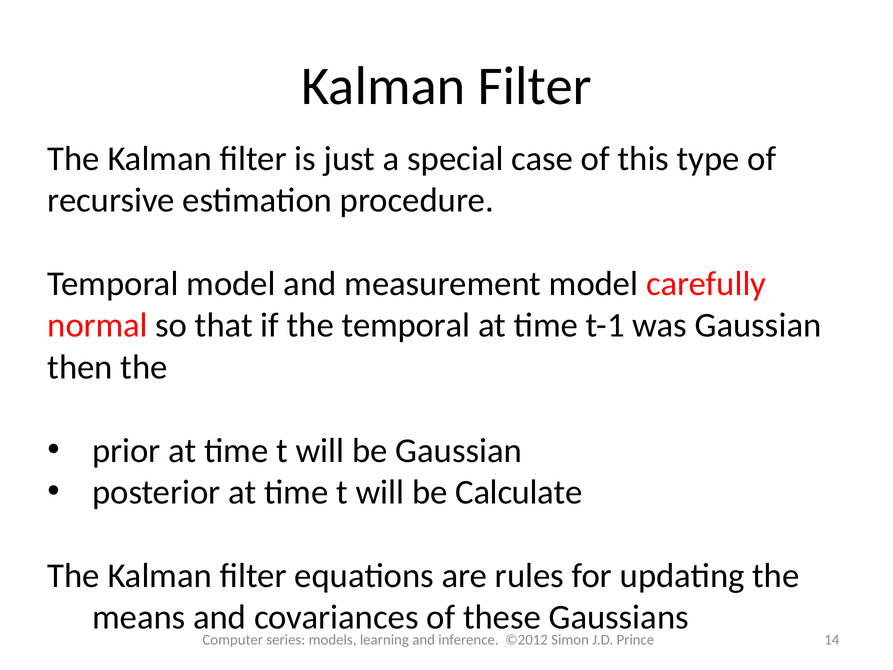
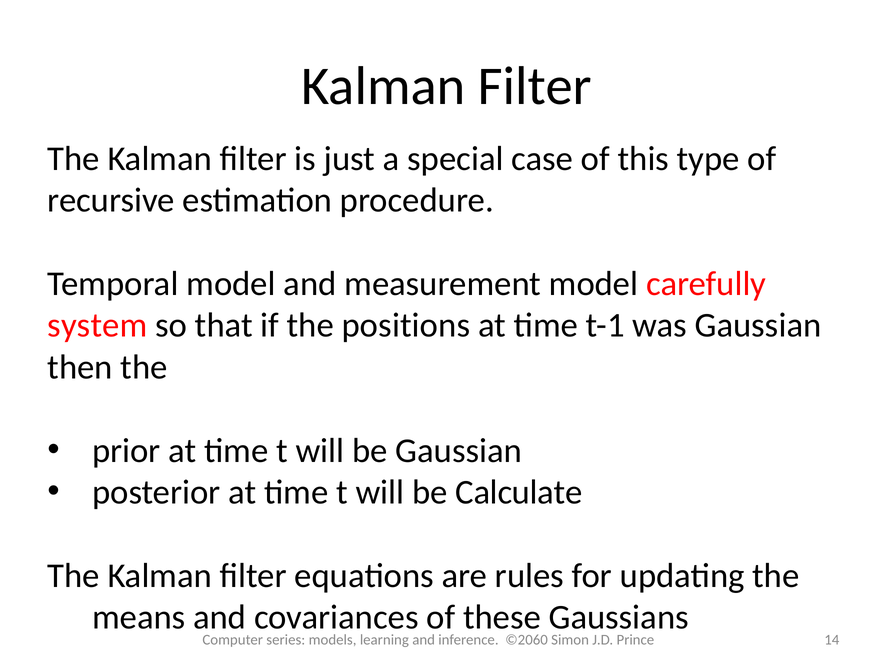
normal: normal -> system
the temporal: temporal -> positions
©2012: ©2012 -> ©2060
